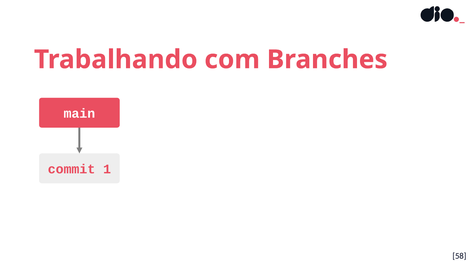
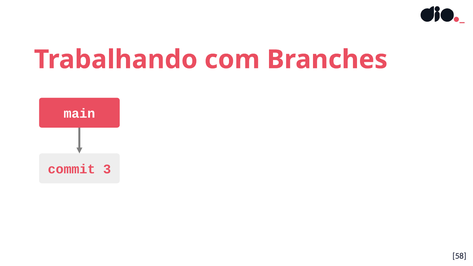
1: 1 -> 3
